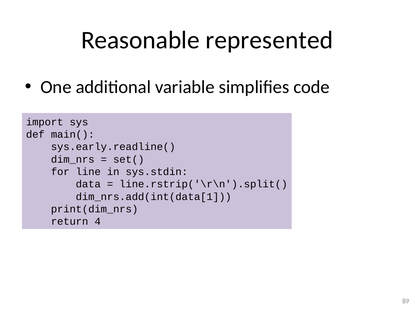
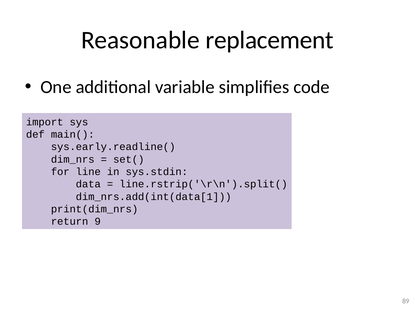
represented: represented -> replacement
4: 4 -> 9
